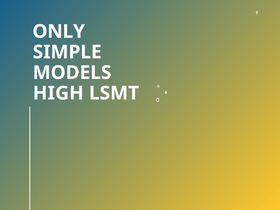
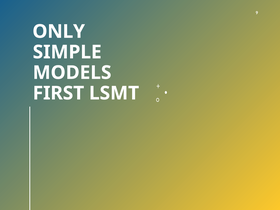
HIGH: HIGH -> FIRST
